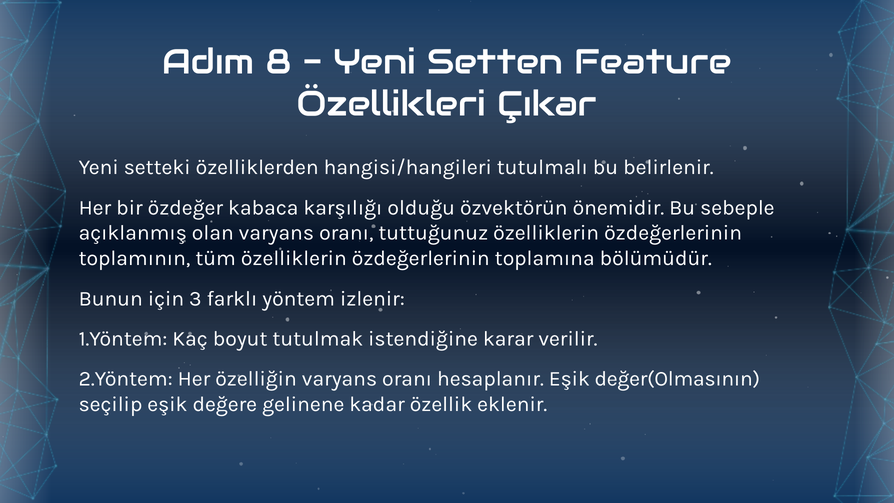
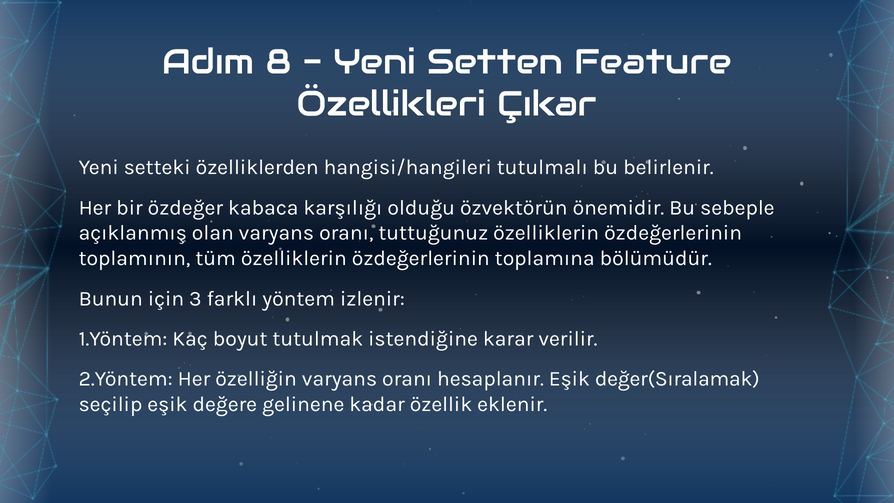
değer(Olmasının: değer(Olmasının -> değer(Sıralamak
